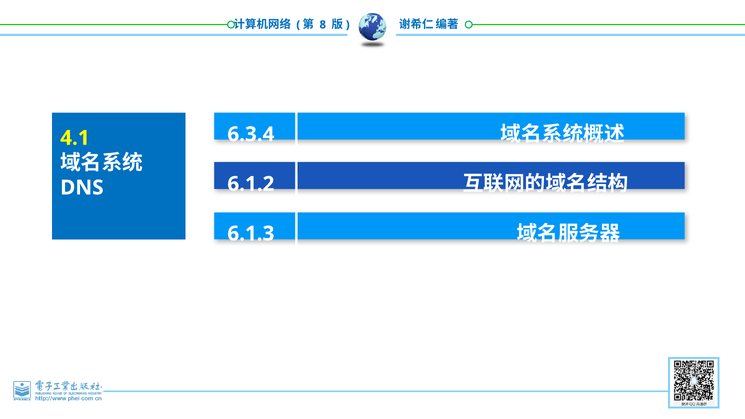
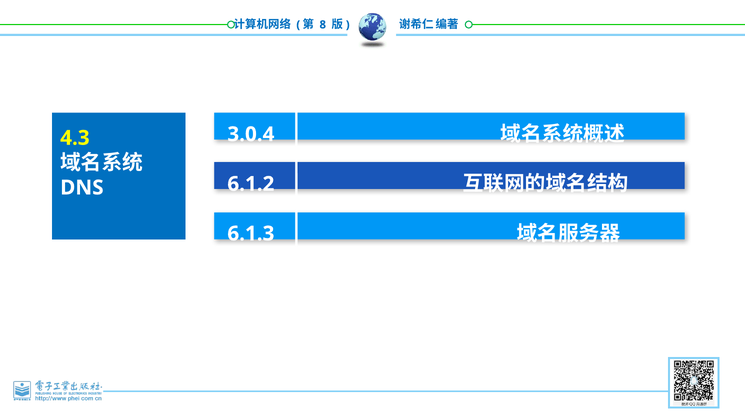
6.3.4: 6.3.4 -> 3.0.4
4.1: 4.1 -> 4.3
